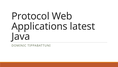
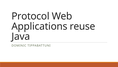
latest: latest -> reuse
